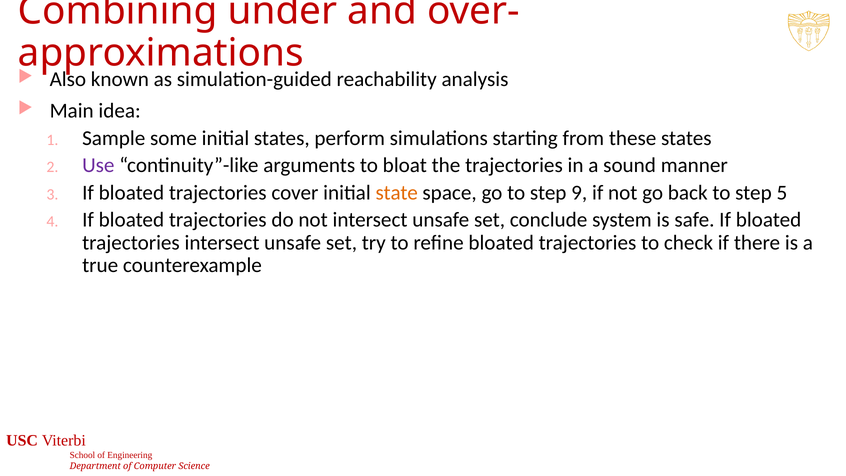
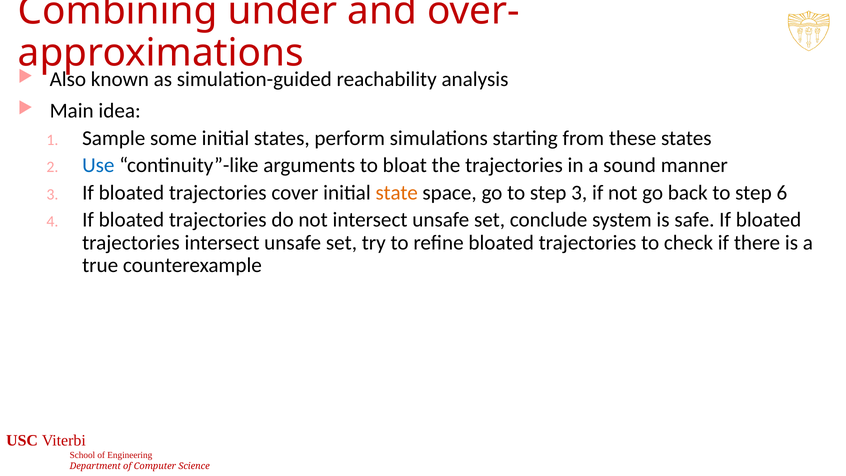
Use colour: purple -> blue
step 9: 9 -> 3
5: 5 -> 6
